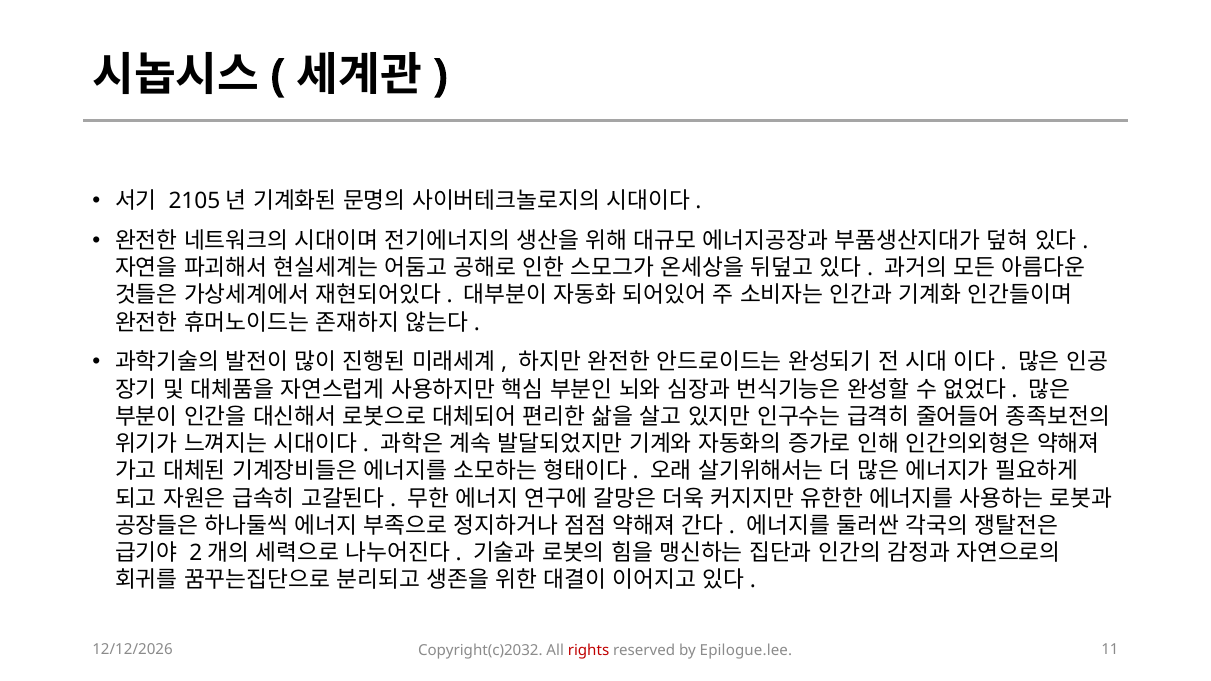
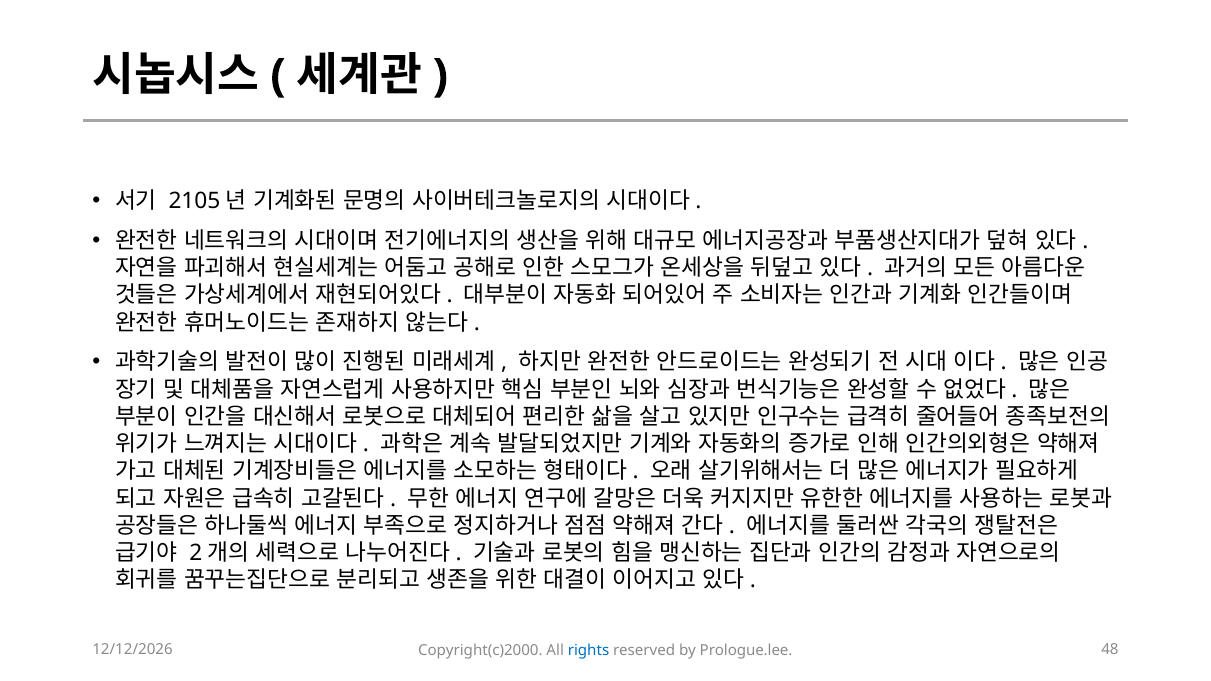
11: 11 -> 48
Copyright(c)2032: Copyright(c)2032 -> Copyright(c)2000
rights colour: red -> blue
Epilogue.lee: Epilogue.lee -> Prologue.lee
